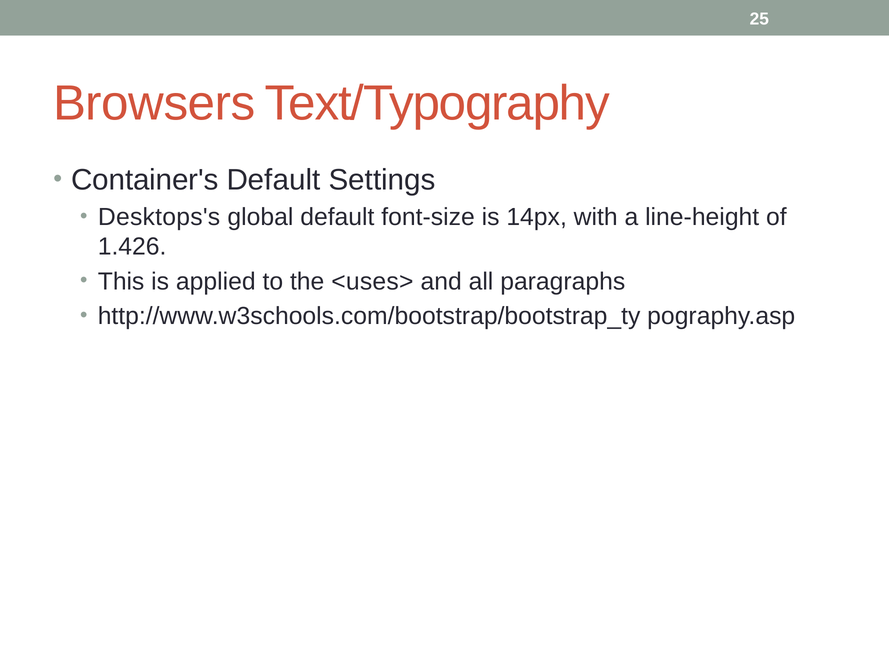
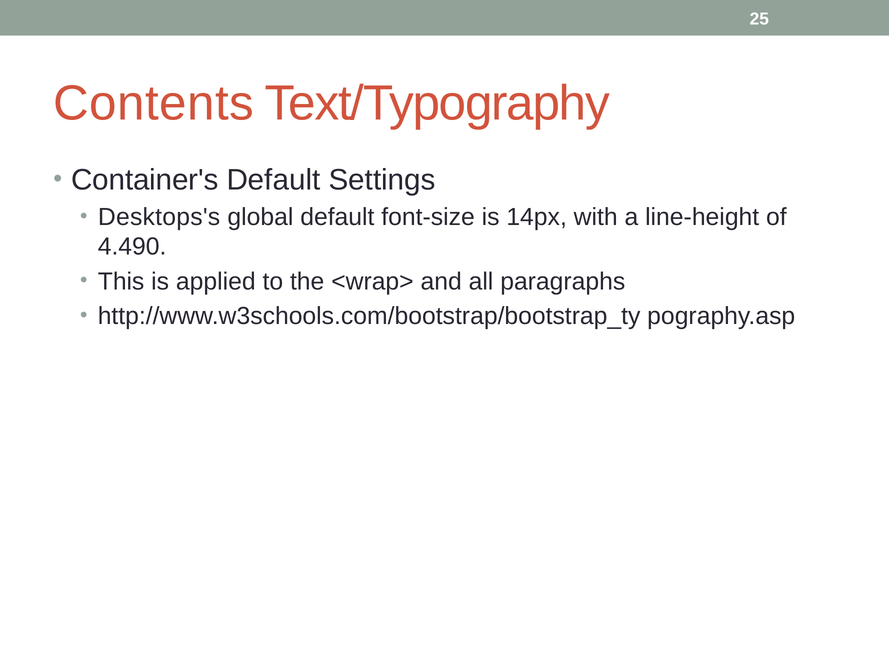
Browsers: Browsers -> Contents
1.426: 1.426 -> 4.490
<uses>: <uses> -> <wrap>
